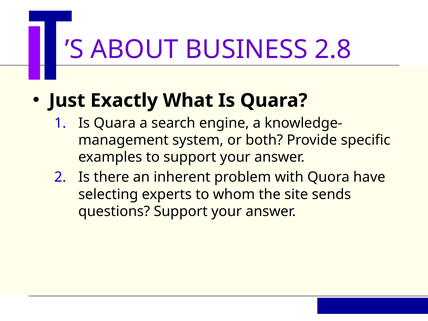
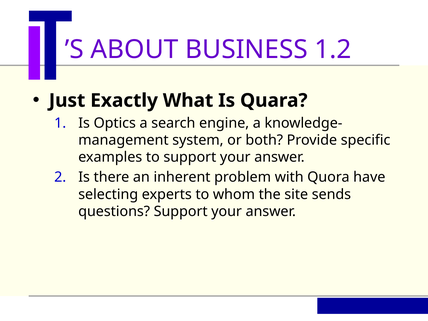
2.8: 2.8 -> 1.2
Quara at (115, 123): Quara -> Optics
